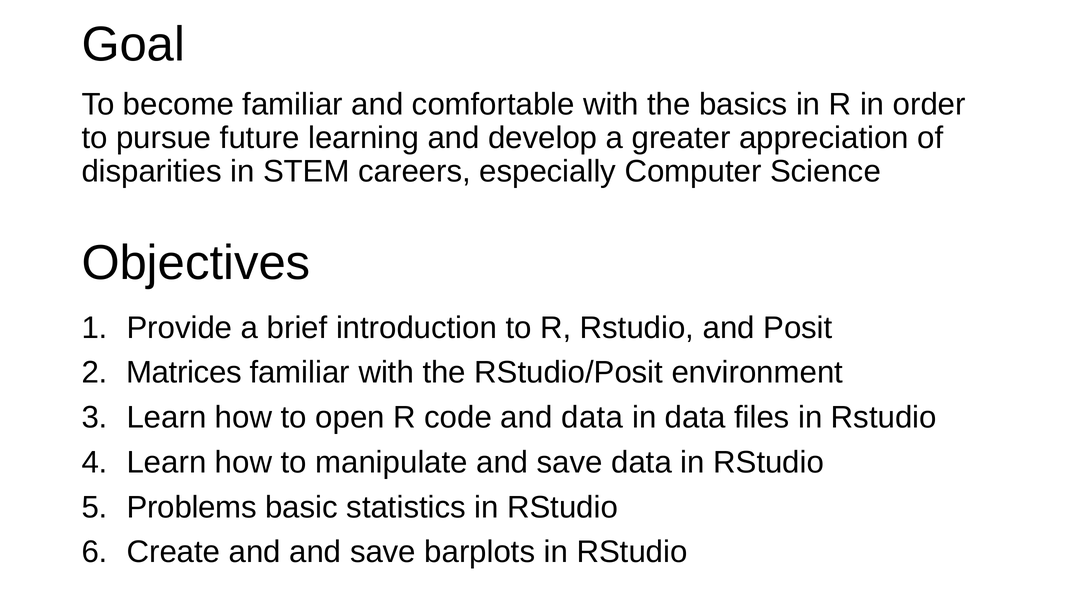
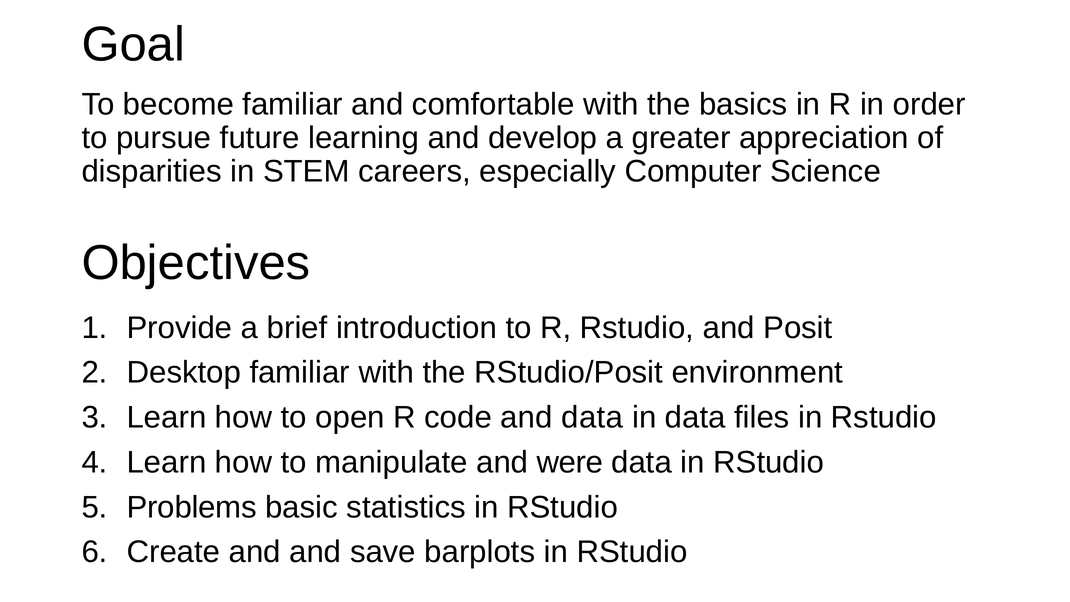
Matrices: Matrices -> Desktop
manipulate and save: save -> were
